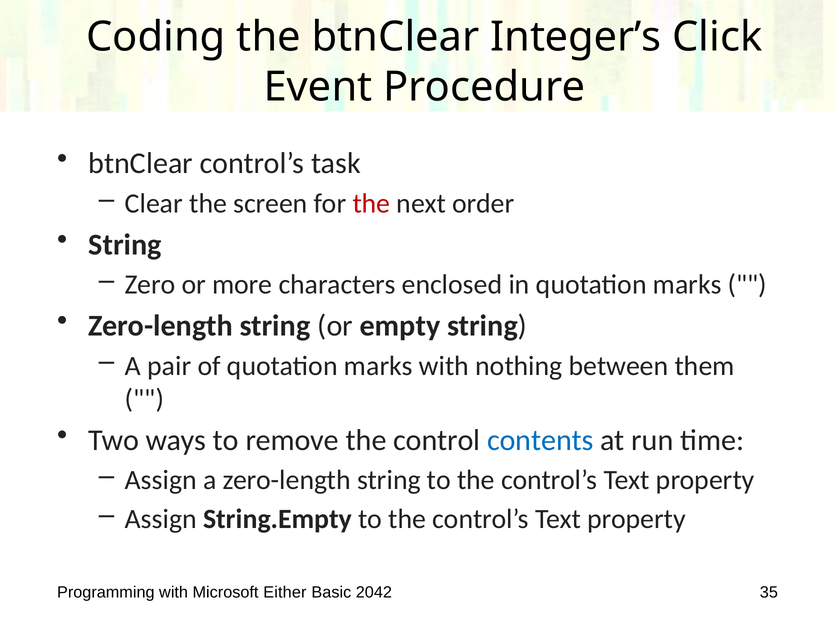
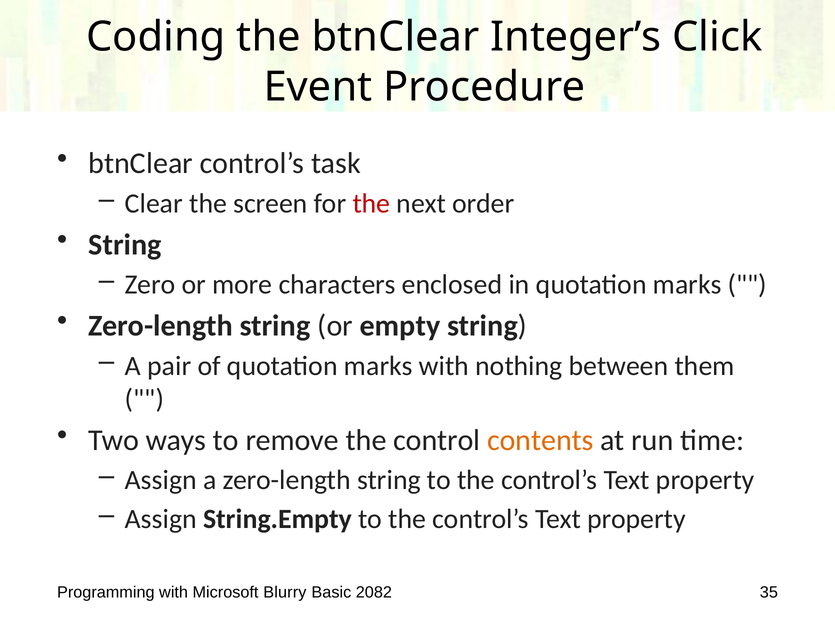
contents colour: blue -> orange
Either: Either -> Blurry
2042: 2042 -> 2082
